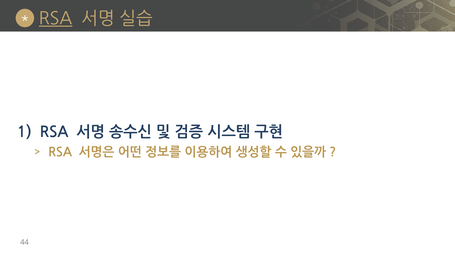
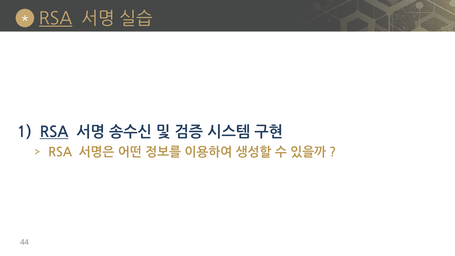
RSA at (54, 132) underline: none -> present
